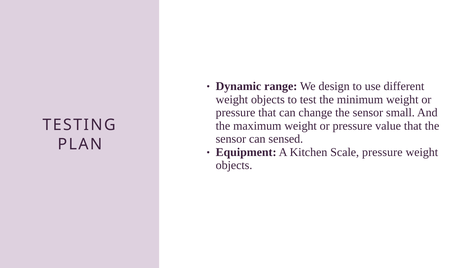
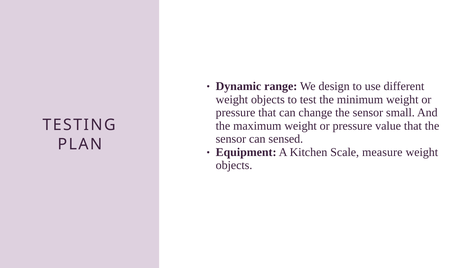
Scale pressure: pressure -> measure
